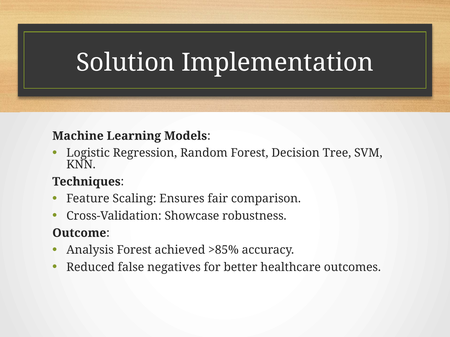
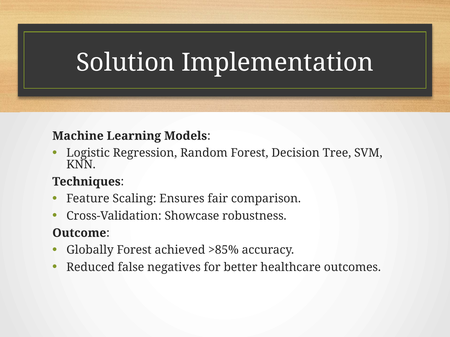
Analysis: Analysis -> Globally
